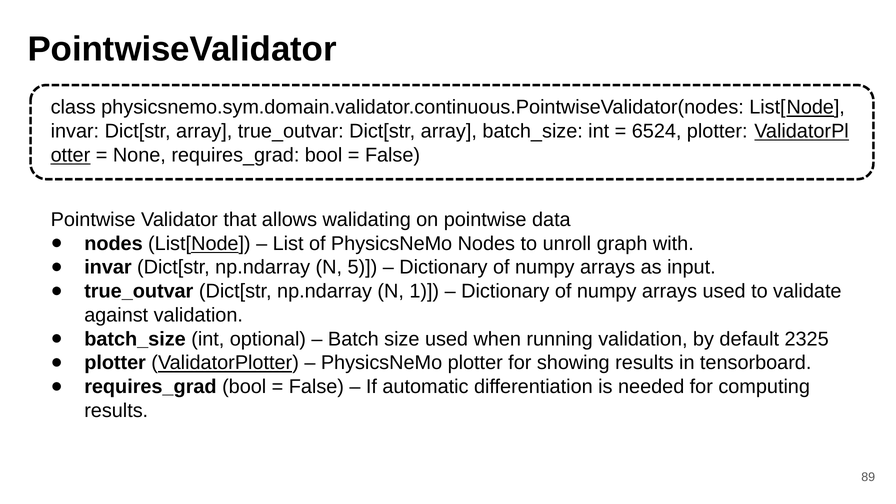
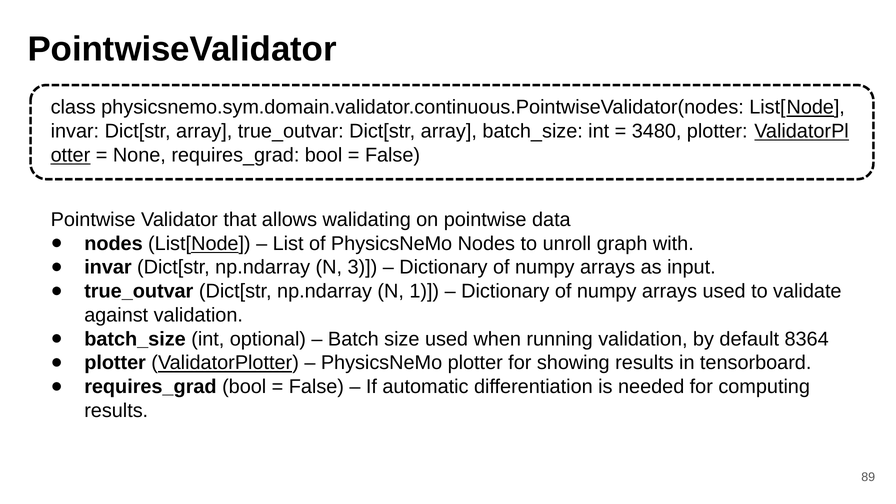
6524: 6524 -> 3480
5: 5 -> 3
2325: 2325 -> 8364
